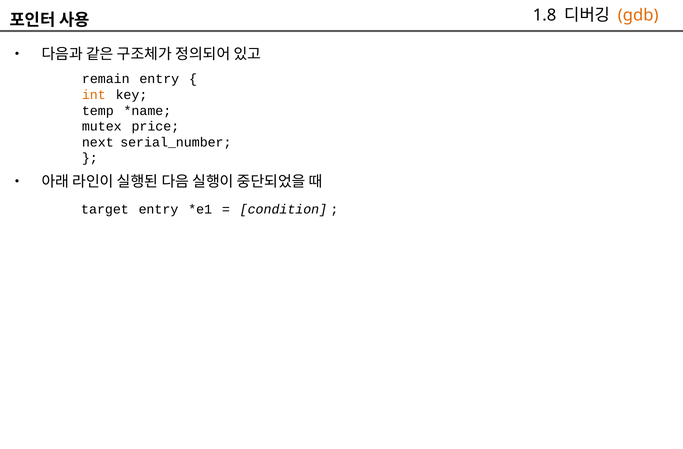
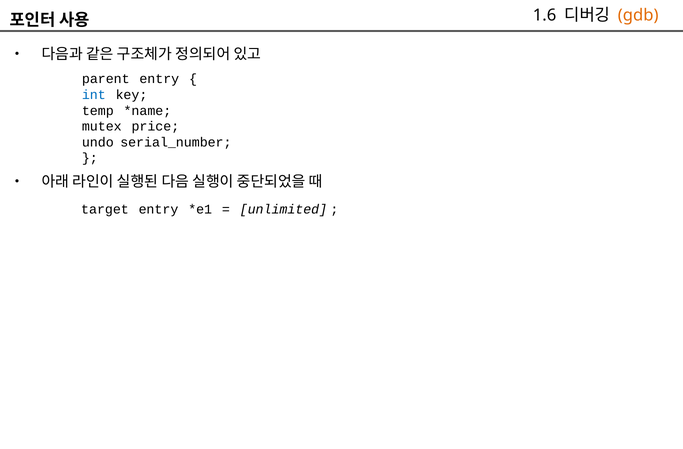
1.8: 1.8 -> 1.6
remain: remain -> parent
int colour: orange -> blue
next: next -> undo
condition: condition -> unlimited
